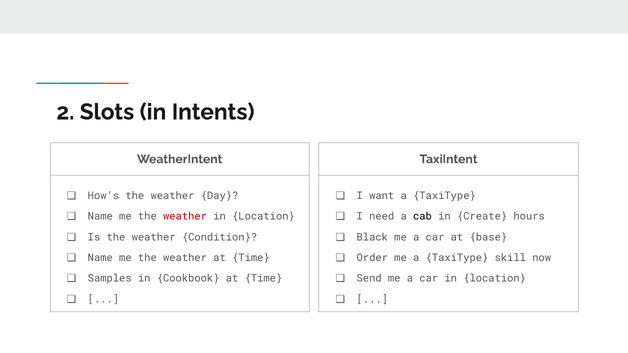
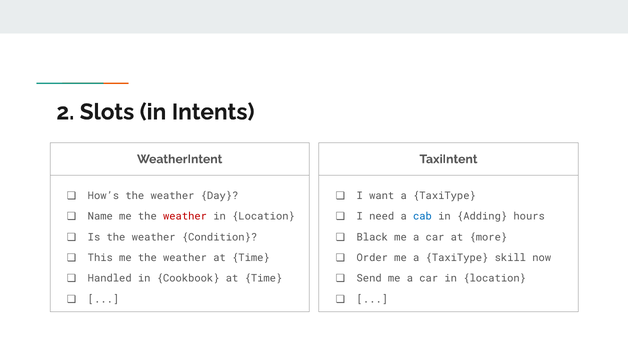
cab colour: black -> blue
Create: Create -> Adding
base: base -> more
Name at (100, 258): Name -> This
Samples: Samples -> Handled
